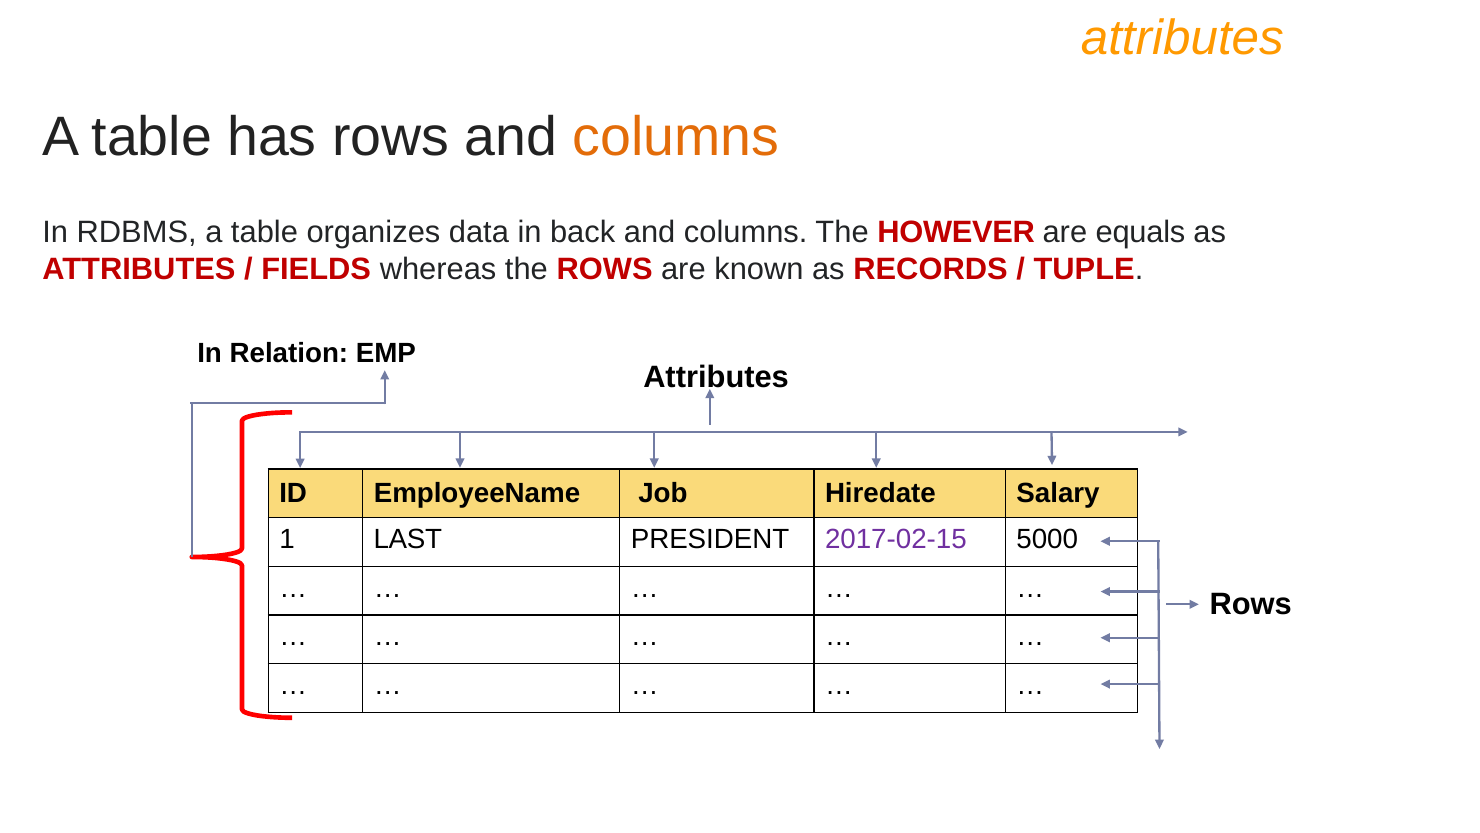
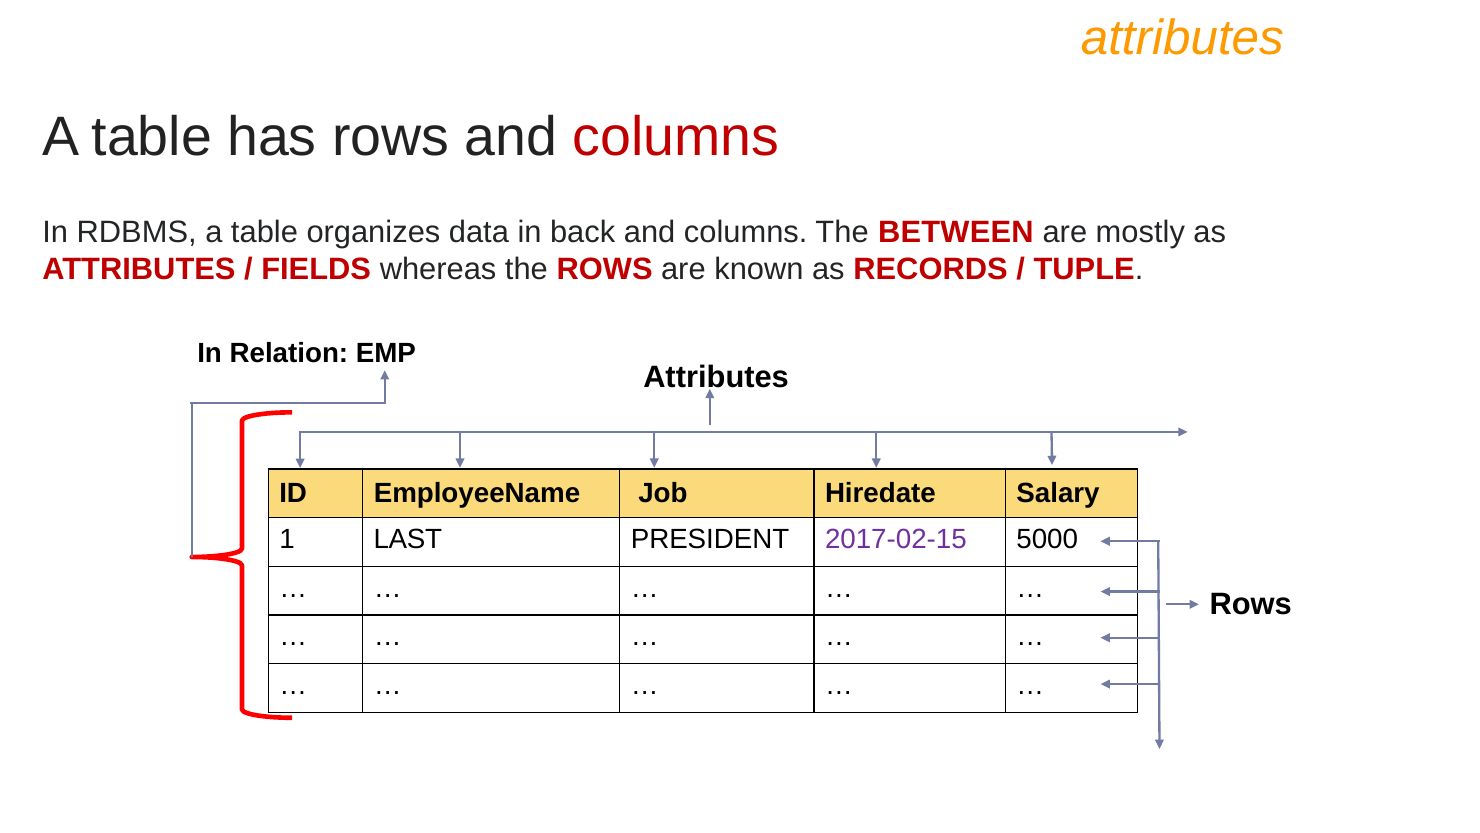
columns at (676, 137) colour: orange -> red
HOWEVER: HOWEVER -> BETWEEN
equals: equals -> mostly
